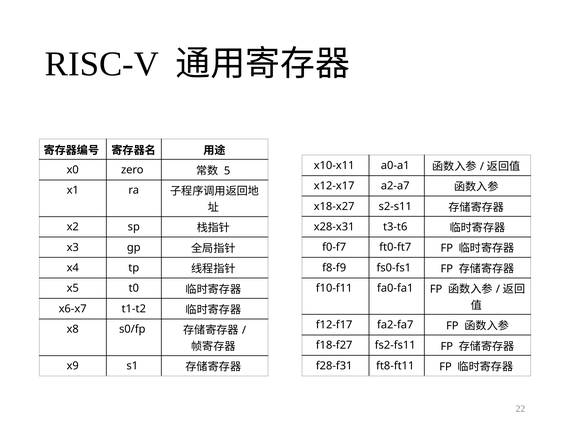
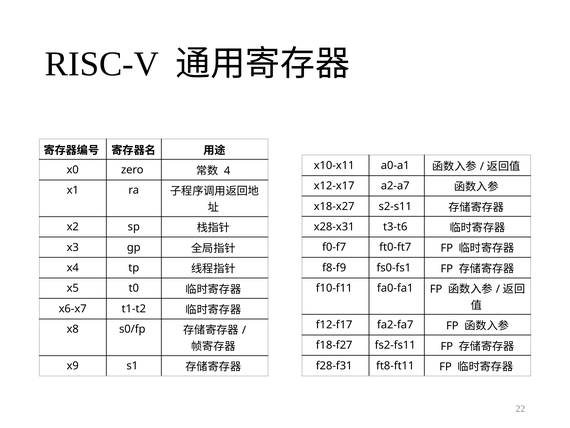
5: 5 -> 4
